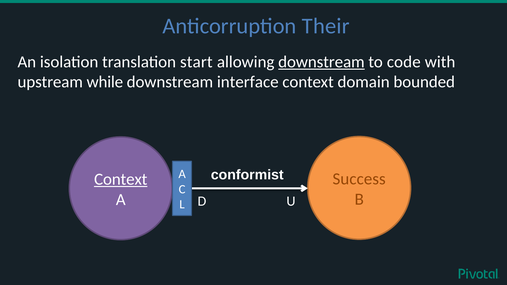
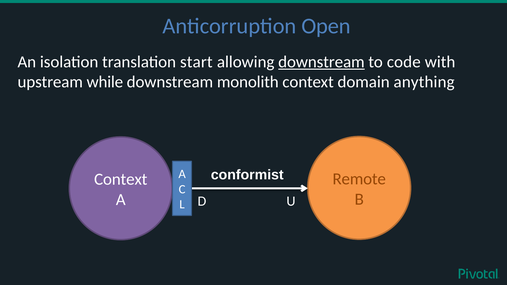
Their: Their -> Open
interface: interface -> monolith
bounded: bounded -> anything
Success: Success -> Remote
Context at (121, 179) underline: present -> none
